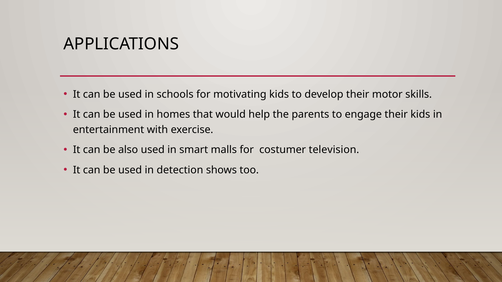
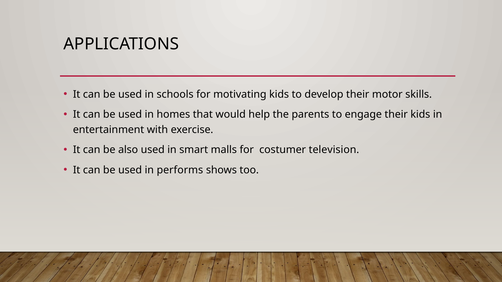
detection: detection -> performs
